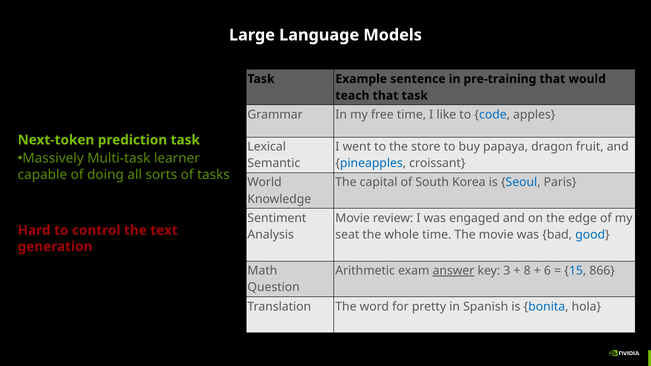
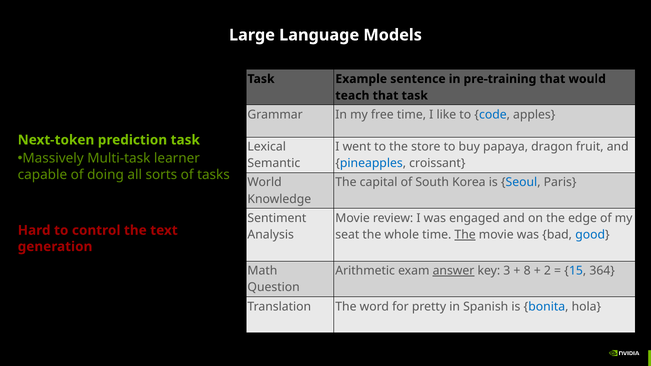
The at (465, 235) underline: none -> present
6: 6 -> 2
866: 866 -> 364
